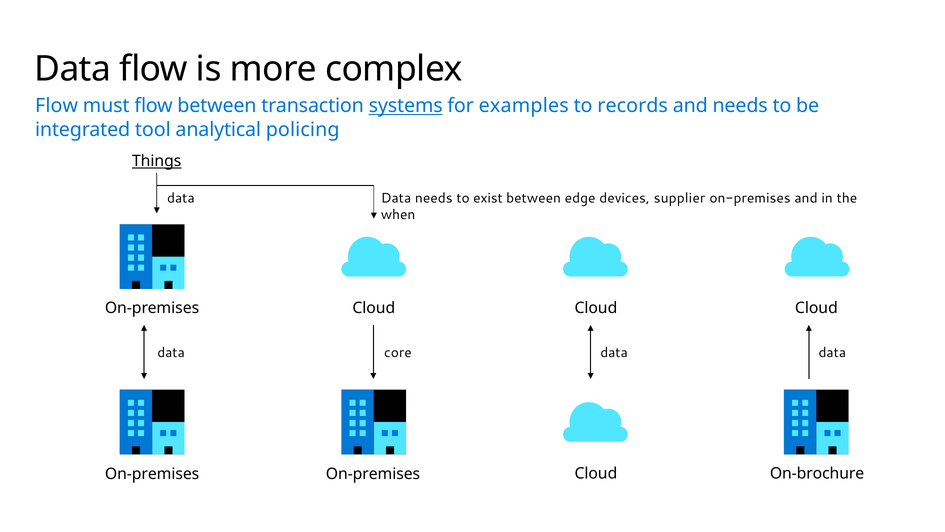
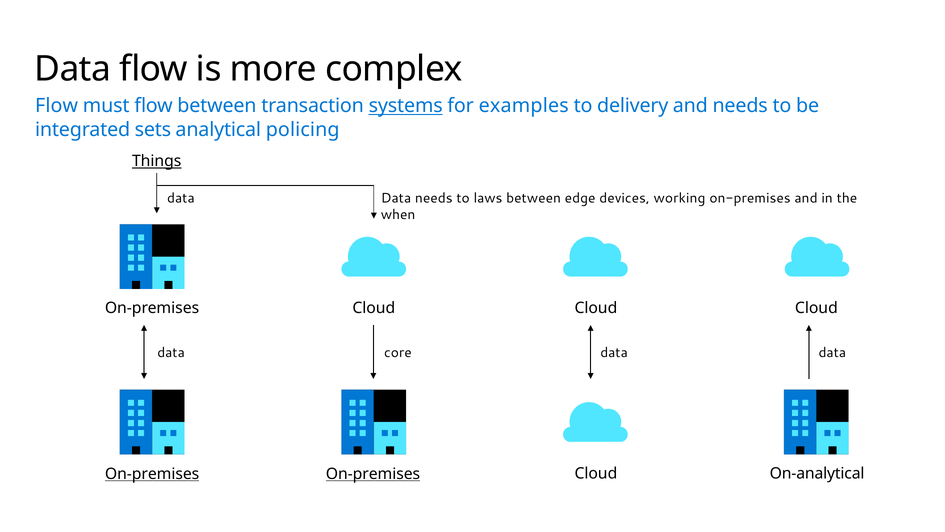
records: records -> delivery
tool: tool -> sets
exist: exist -> laws
supplier: supplier -> working
On-brochure: On-brochure -> On-analytical
On-premises at (152, 474) underline: none -> present
On-premises at (373, 474) underline: none -> present
